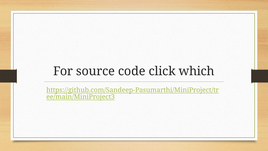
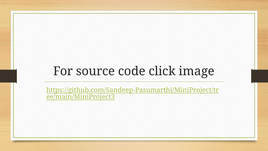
which: which -> image
